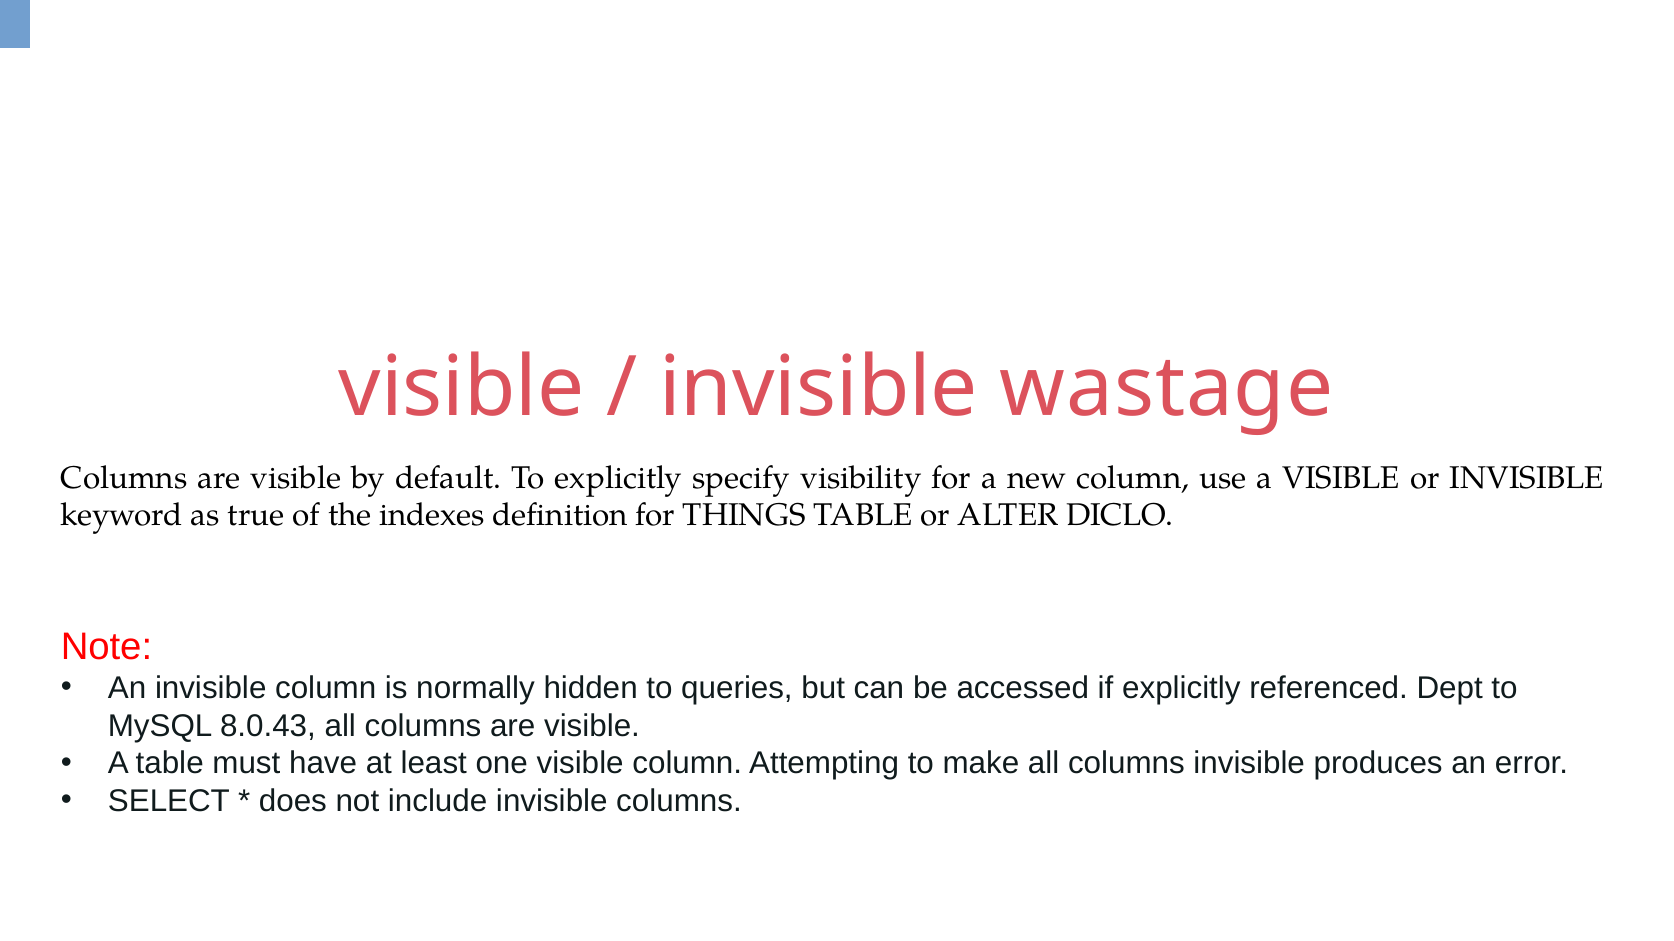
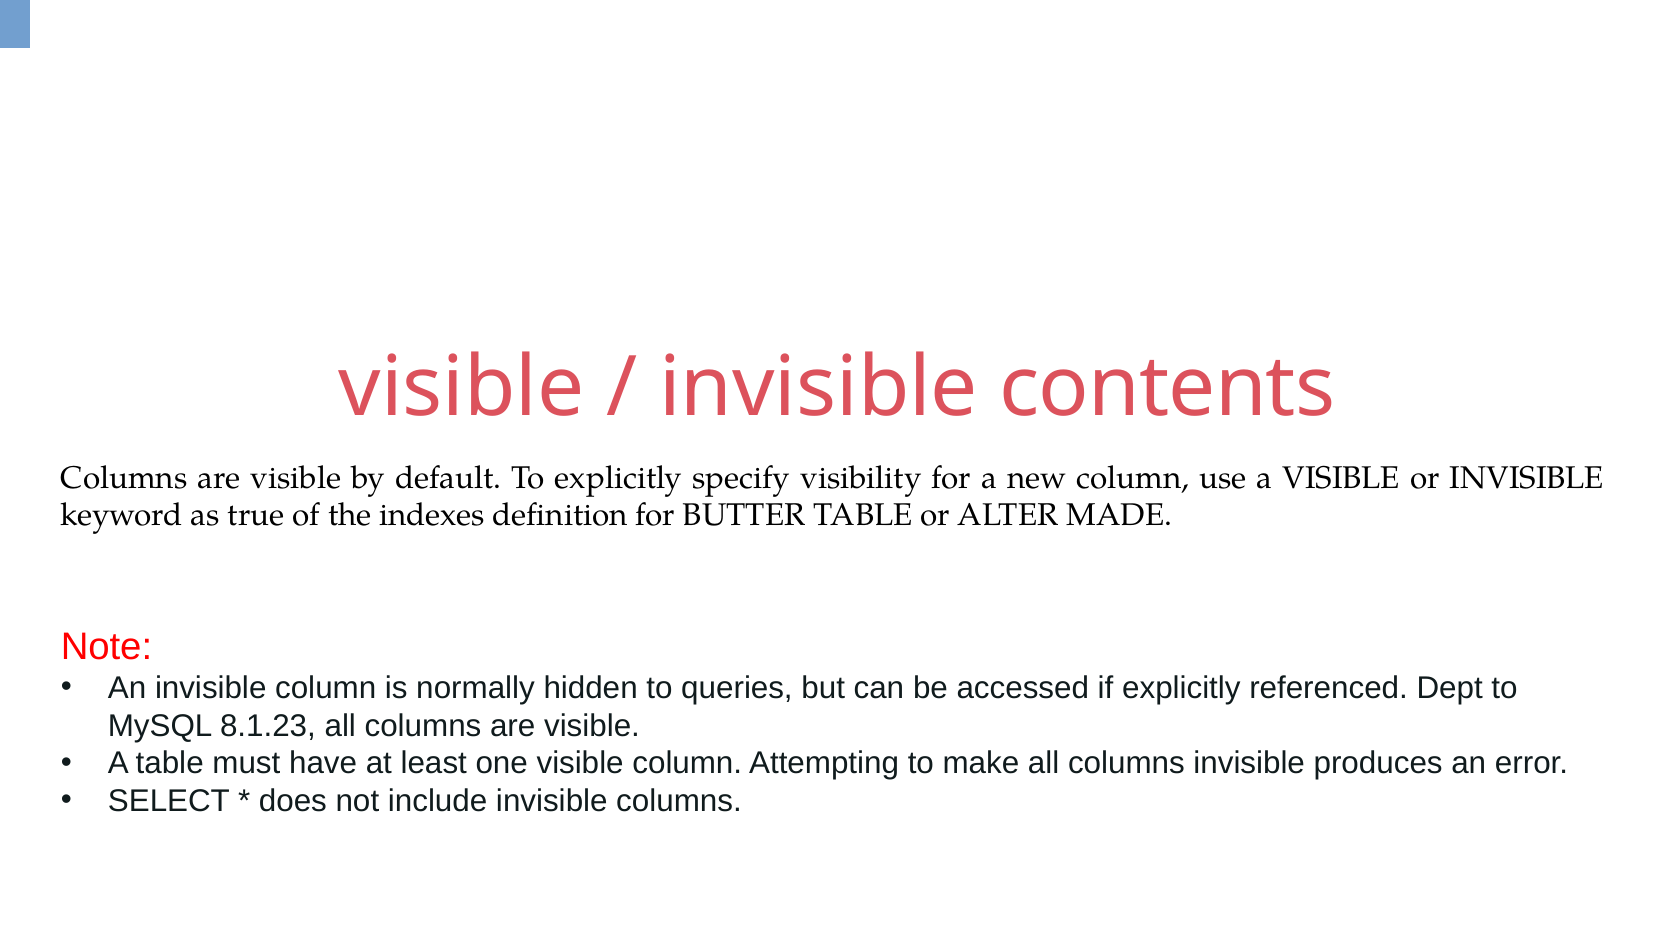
wastage: wastage -> contents
THINGS: THINGS -> BUTTER
DICLO: DICLO -> MADE
8.0.43: 8.0.43 -> 8.1.23
